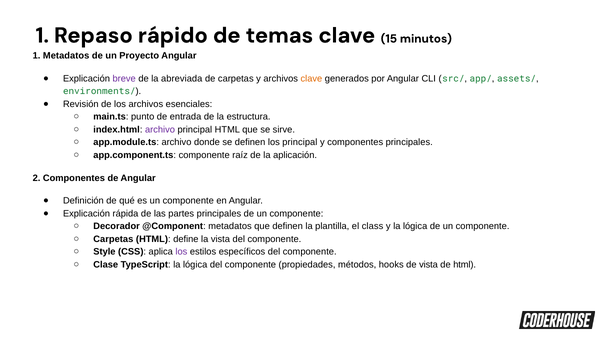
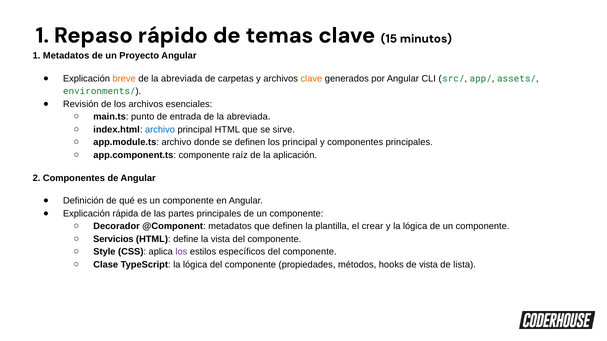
breve colour: purple -> orange
entrada de la estructura: estructura -> abreviada
archivo at (160, 130) colour: purple -> blue
class: class -> crear
Carpetas at (113, 239): Carpetas -> Servicios
de html: html -> lista
